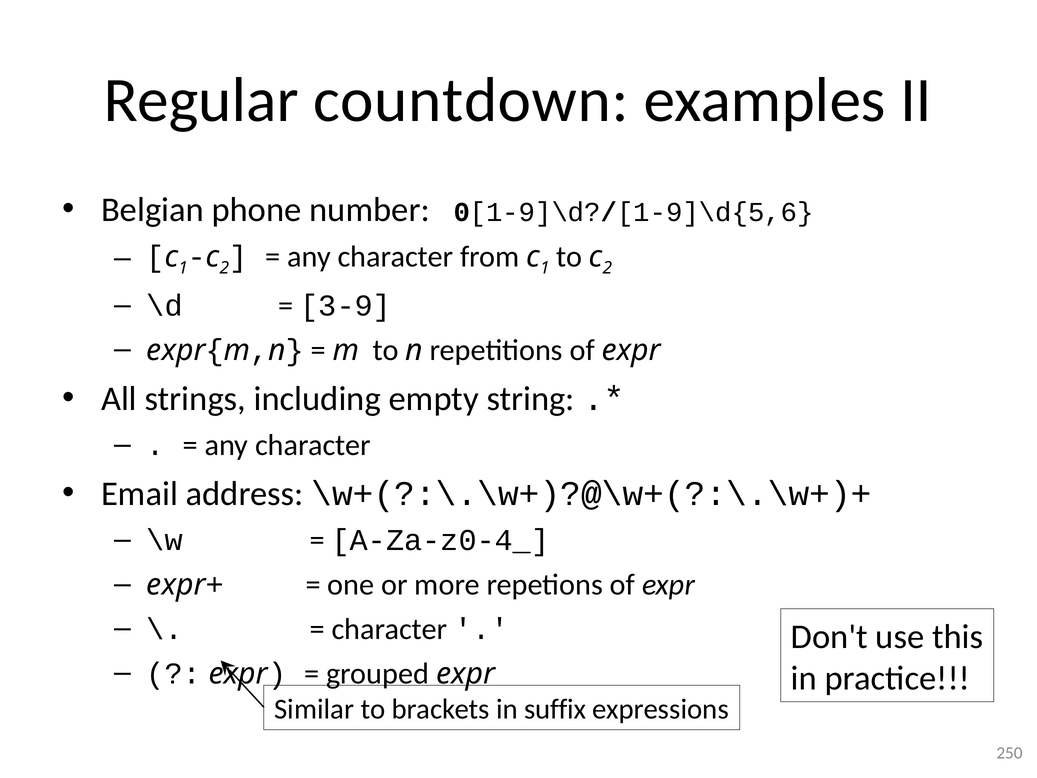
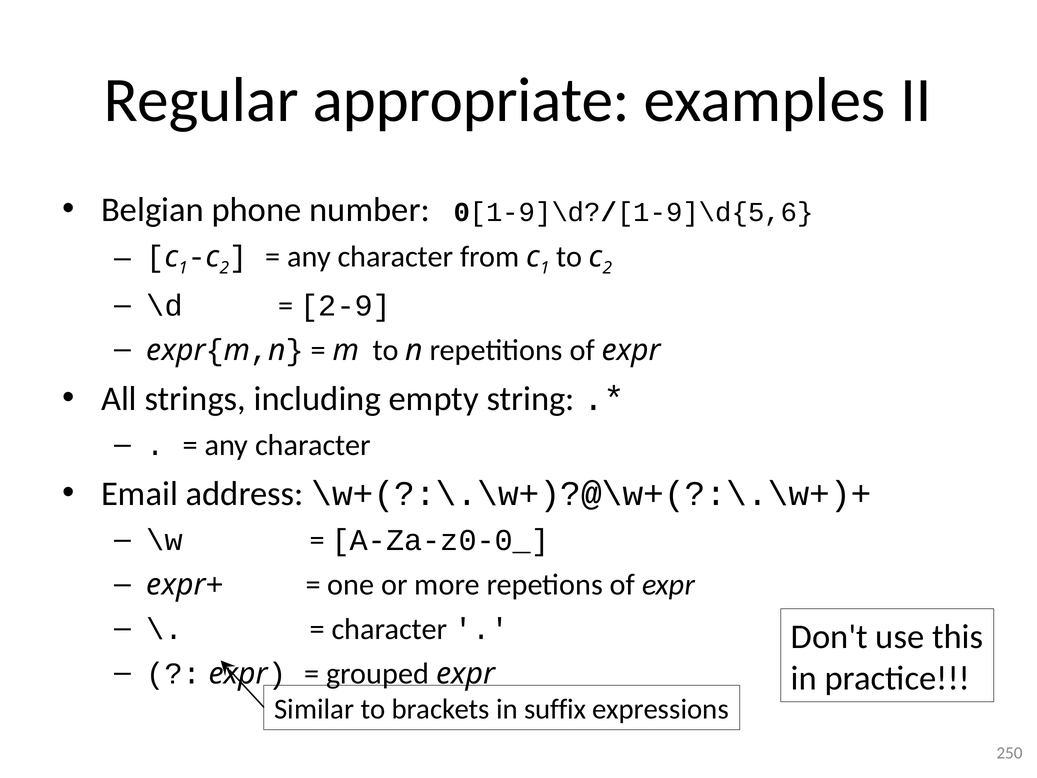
countdown: countdown -> appropriate
3-9: 3-9 -> 2-9
A-Za-z0-4_: A-Za-z0-4_ -> A-Za-z0-0_
